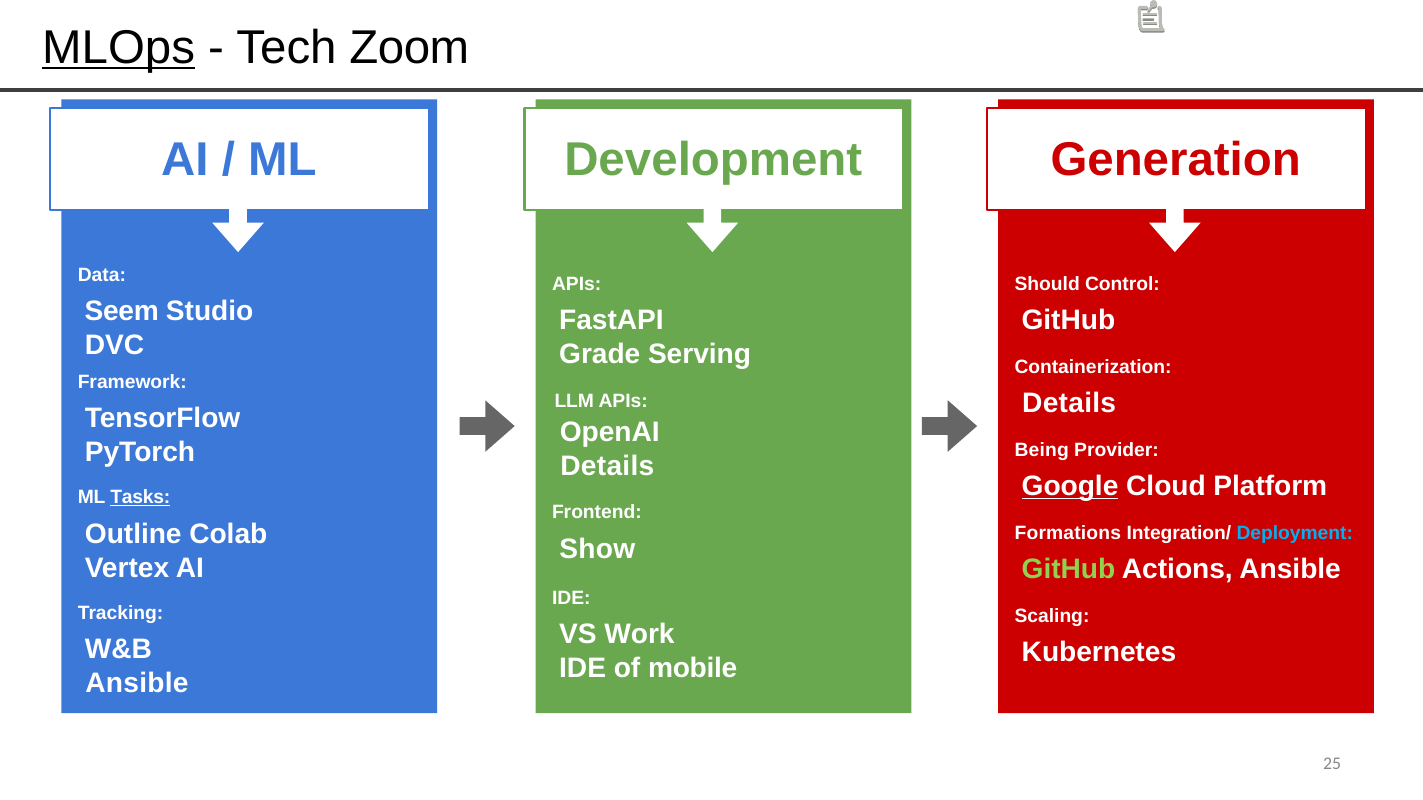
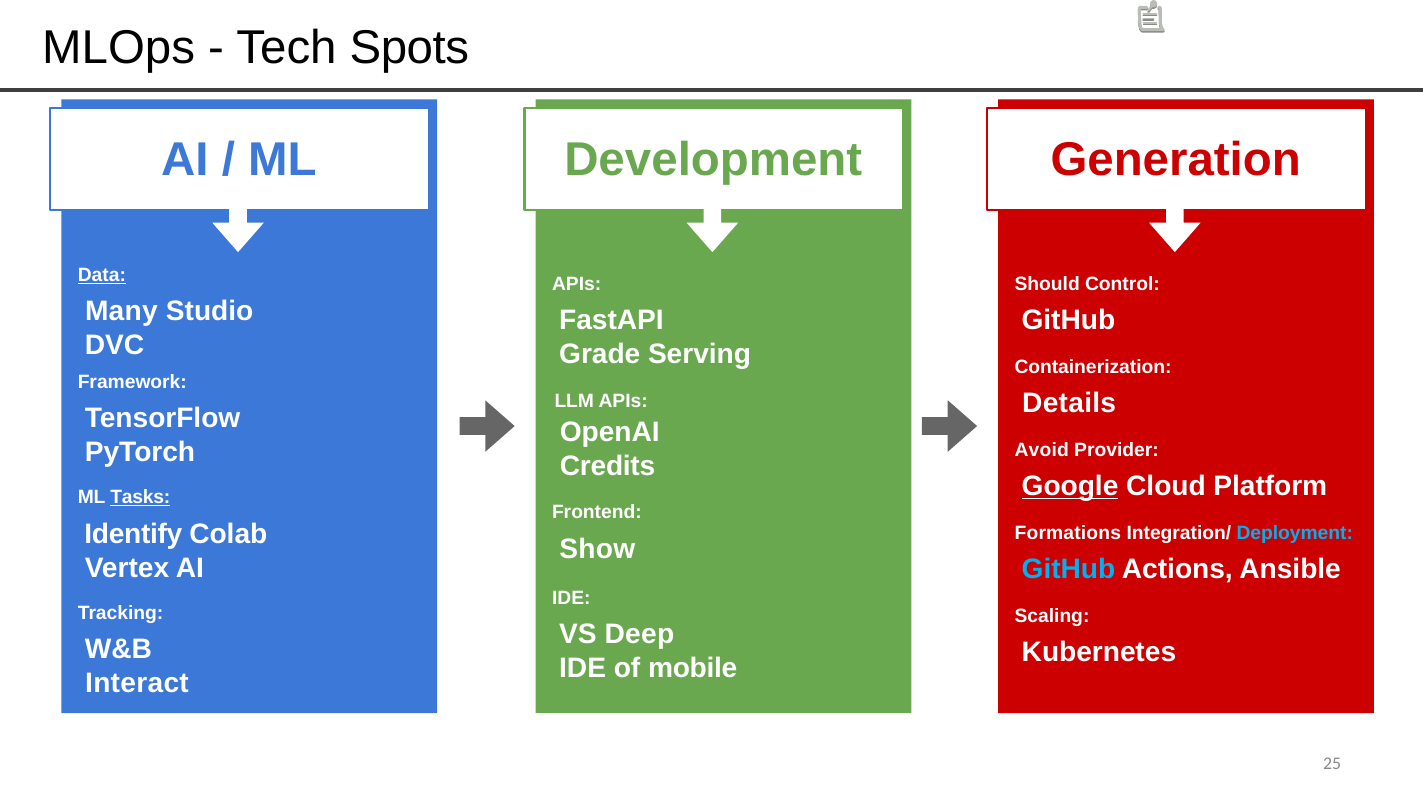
MLOps underline: present -> none
Zoom: Zoom -> Spots
Data underline: none -> present
Seem: Seem -> Many
Being: Being -> Avoid
Details at (607, 467): Details -> Credits
Outline: Outline -> Identify
GitHub at (1069, 570) colour: light green -> light blue
Work: Work -> Deep
Ansible at (137, 684): Ansible -> Interact
